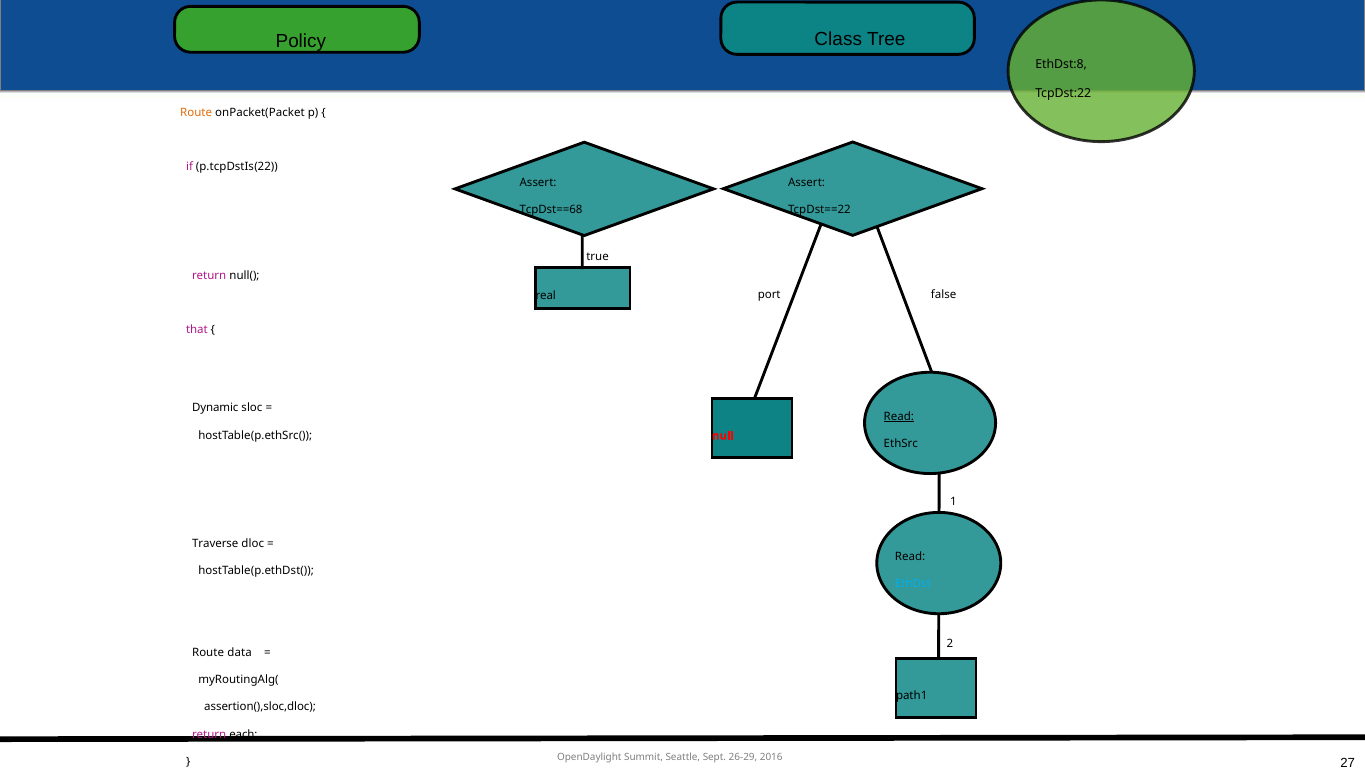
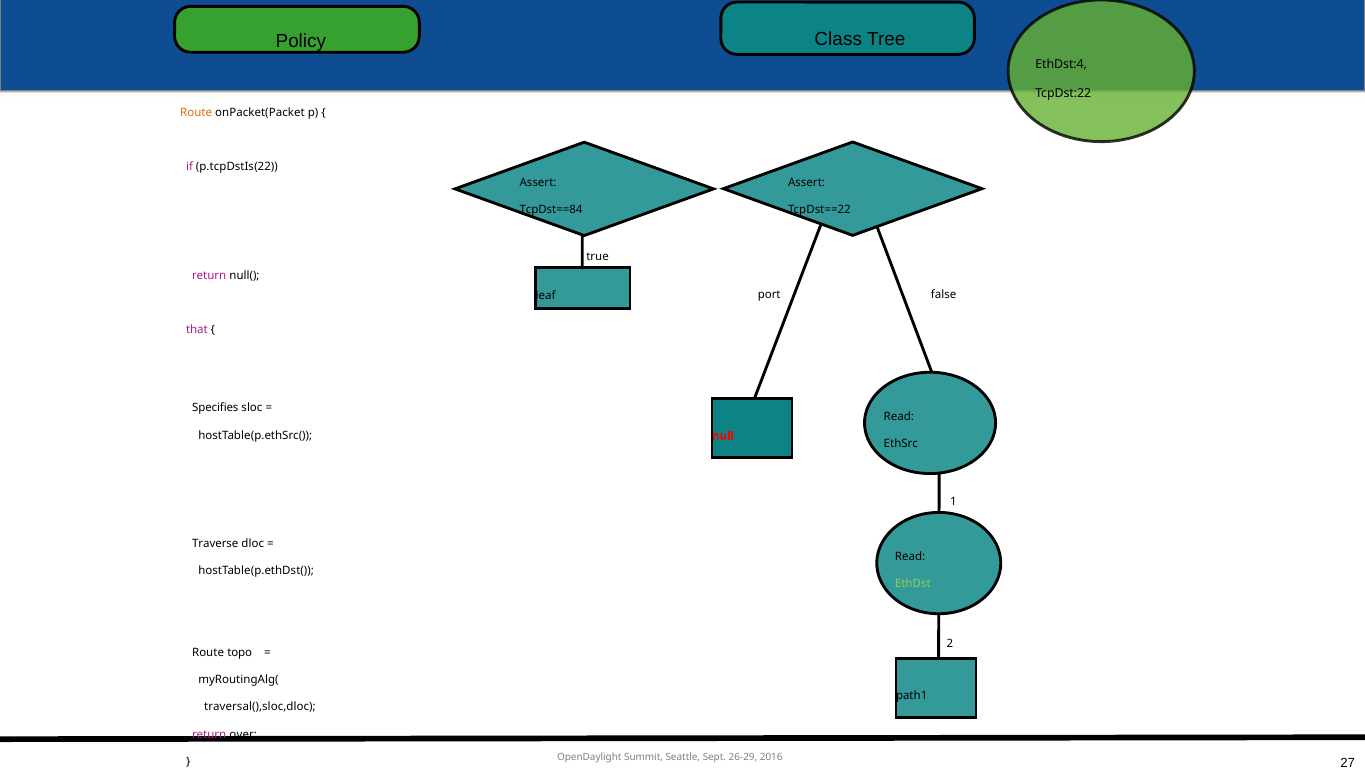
EthDst:8: EthDst:8 -> EthDst:4
TcpDst==68: TcpDst==68 -> TcpDst==84
real: real -> leaf
Dynamic: Dynamic -> Specifies
Read at (899, 417) underline: present -> none
EthDst colour: light blue -> light green
data: data -> topo
assertion(),sloc,dloc: assertion(),sloc,dloc -> traversal(),sloc,dloc
each: each -> over
